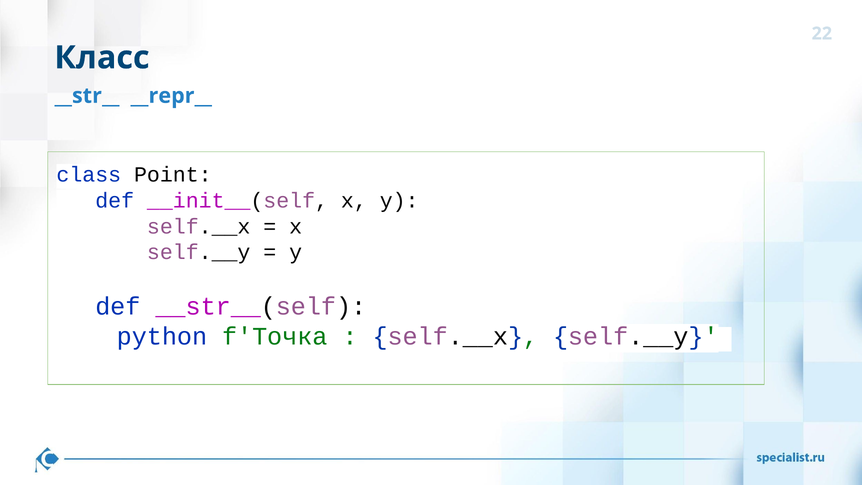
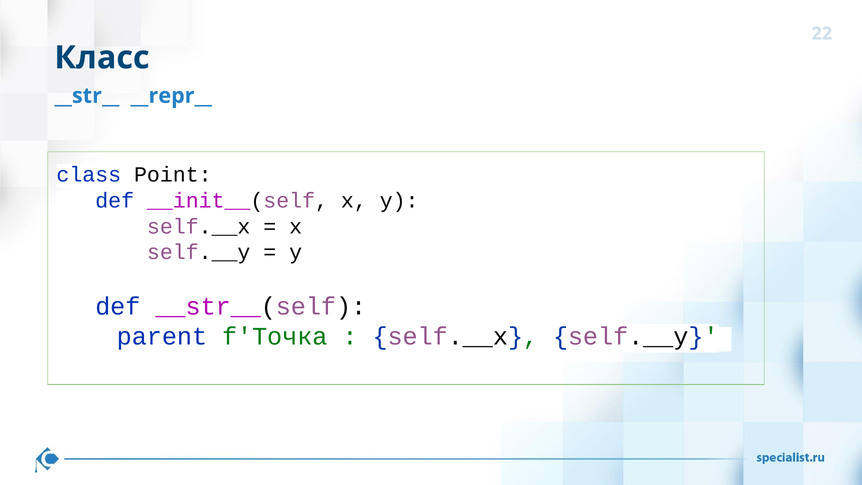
python: python -> parent
